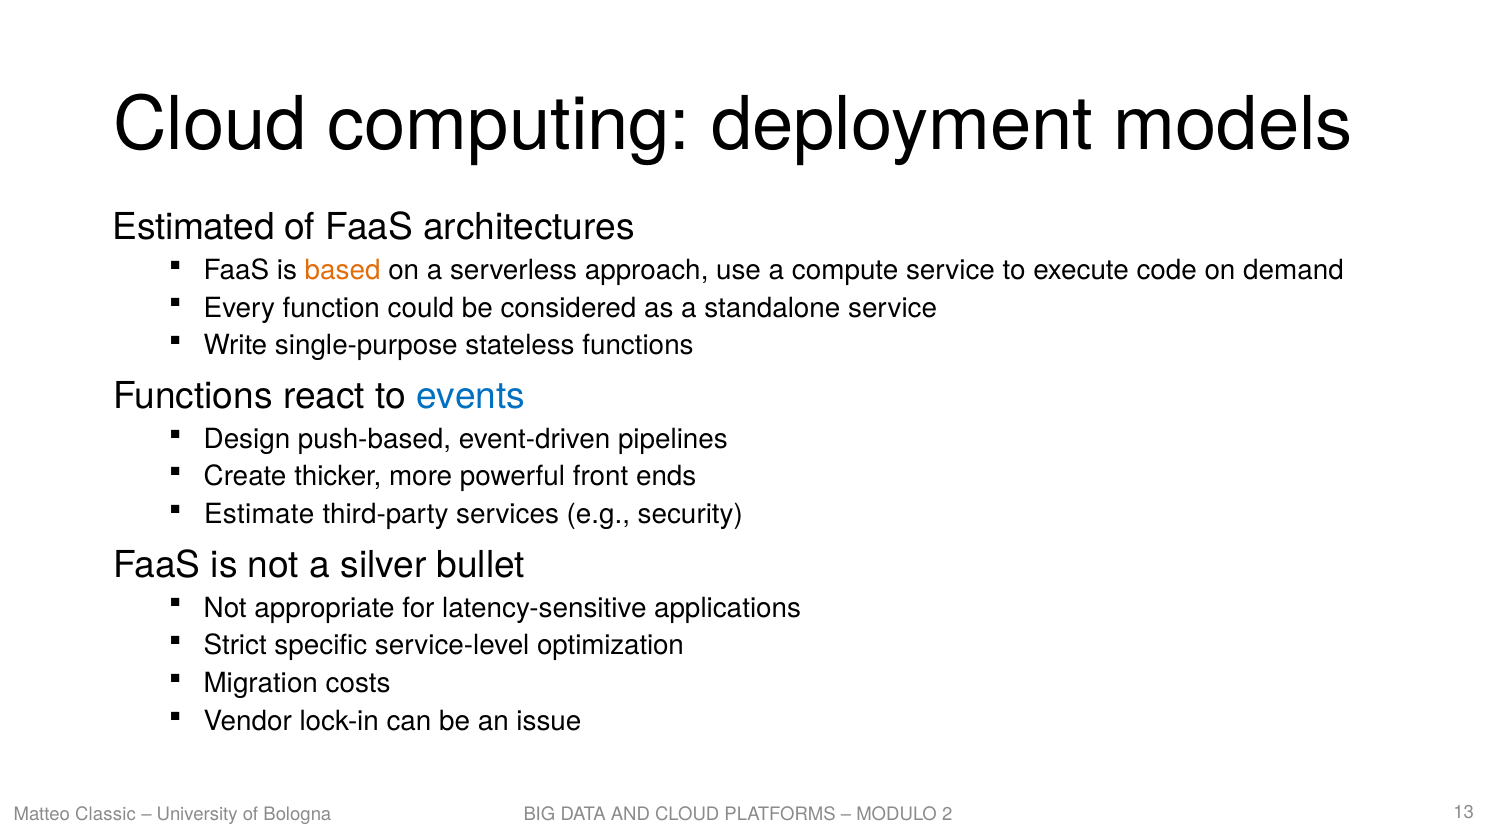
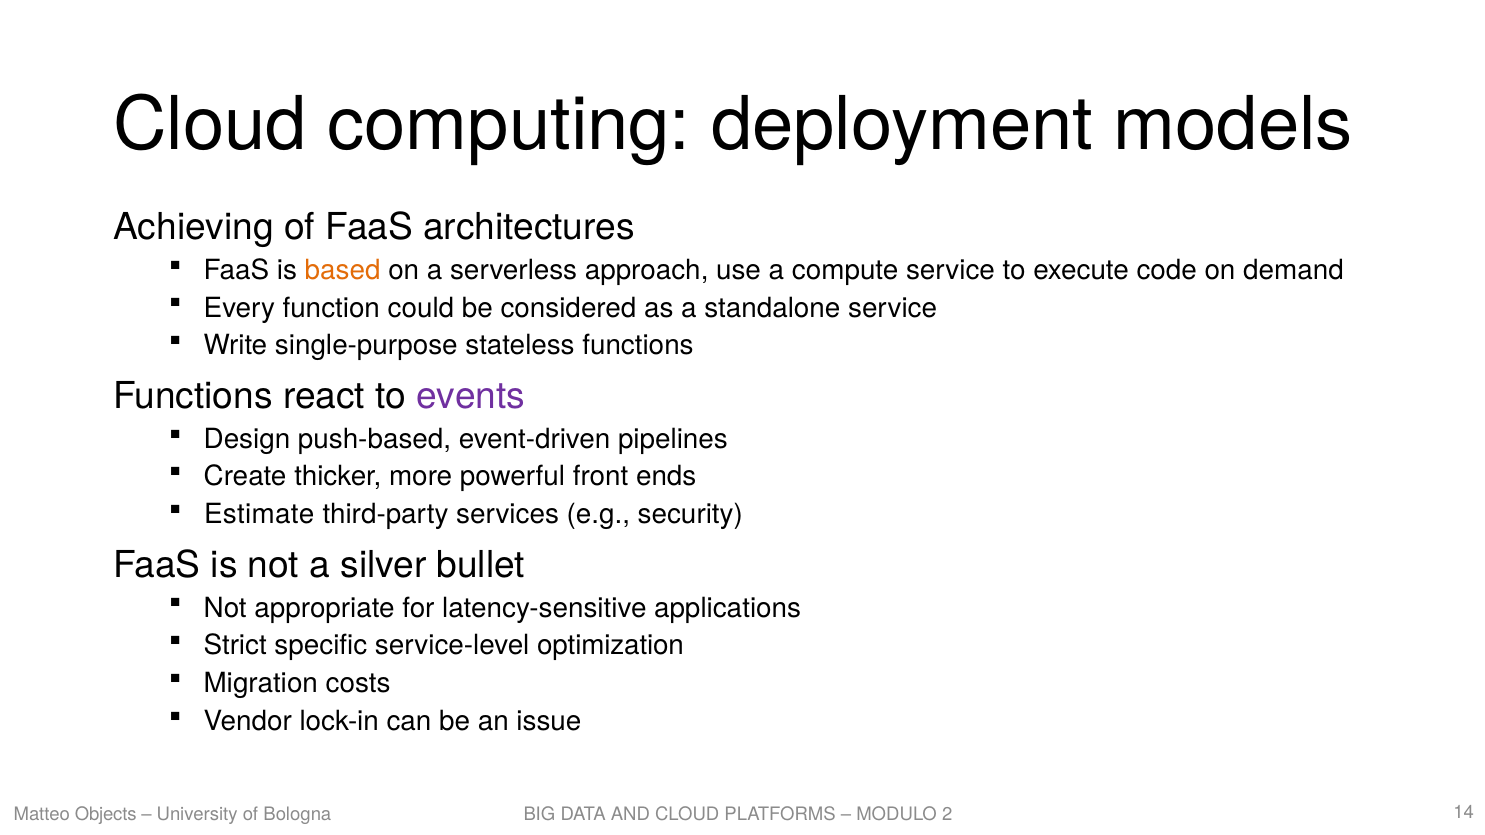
Estimated: Estimated -> Achieving
events colour: blue -> purple
Classic: Classic -> Objects
13: 13 -> 14
